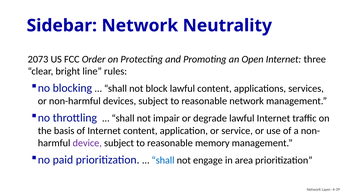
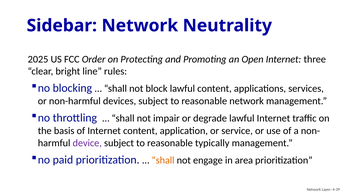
2073: 2073 -> 2025
memory: memory -> typically
shall at (163, 161) colour: blue -> orange
